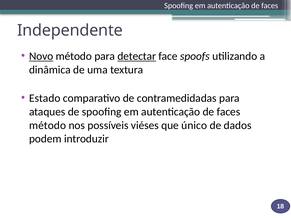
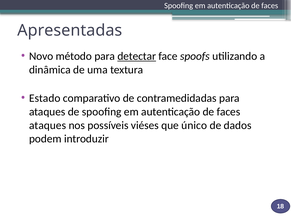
Independente: Independente -> Apresentadas
Novo underline: present -> none
método at (48, 125): método -> ataques
